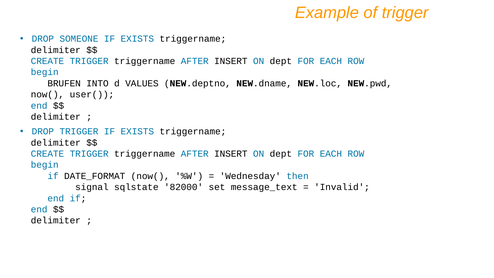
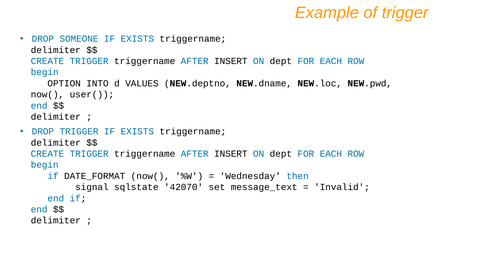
BRUFEN: BRUFEN -> OPTION
82000: 82000 -> 42070
